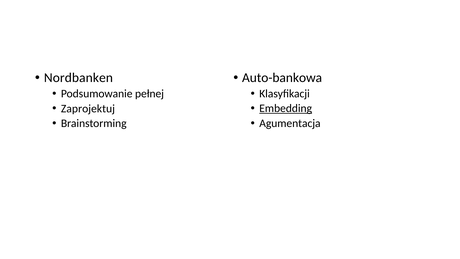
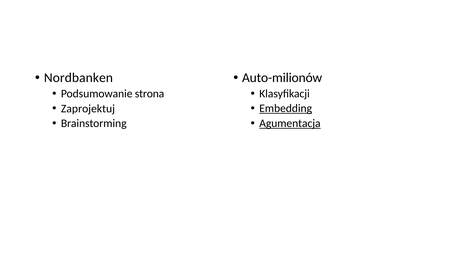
Auto-bankowa: Auto-bankowa -> Auto-milionów
pełnej: pełnej -> strona
Agumentacja underline: none -> present
